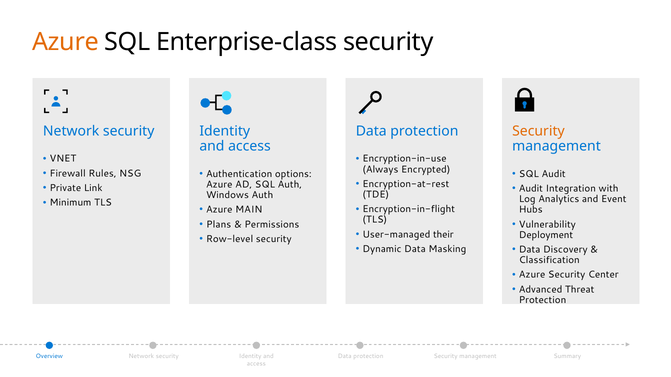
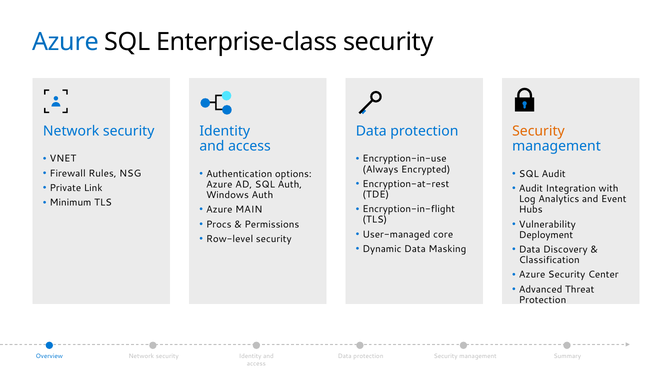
Azure at (66, 42) colour: orange -> blue
Plans: Plans -> Procs
their: their -> core
